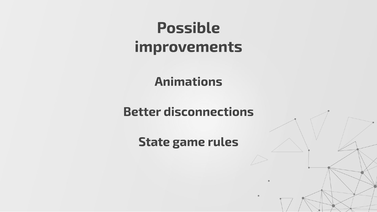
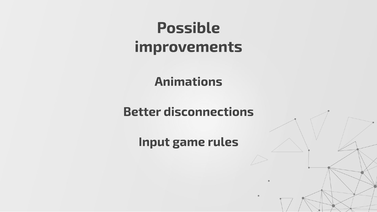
State: State -> Input
